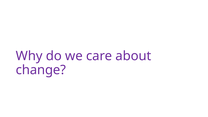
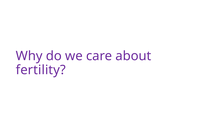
change: change -> fertility
